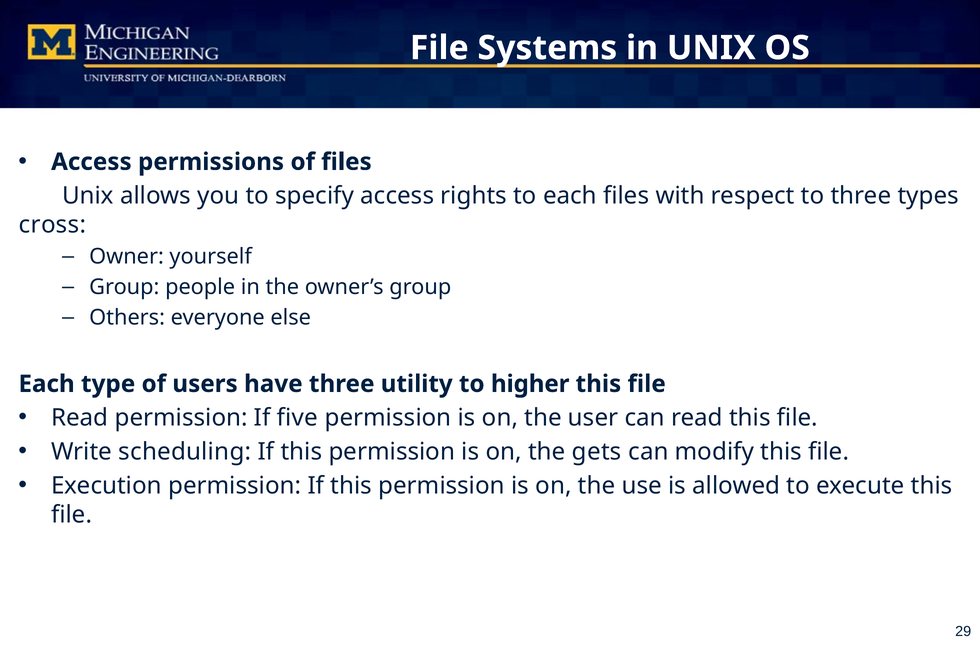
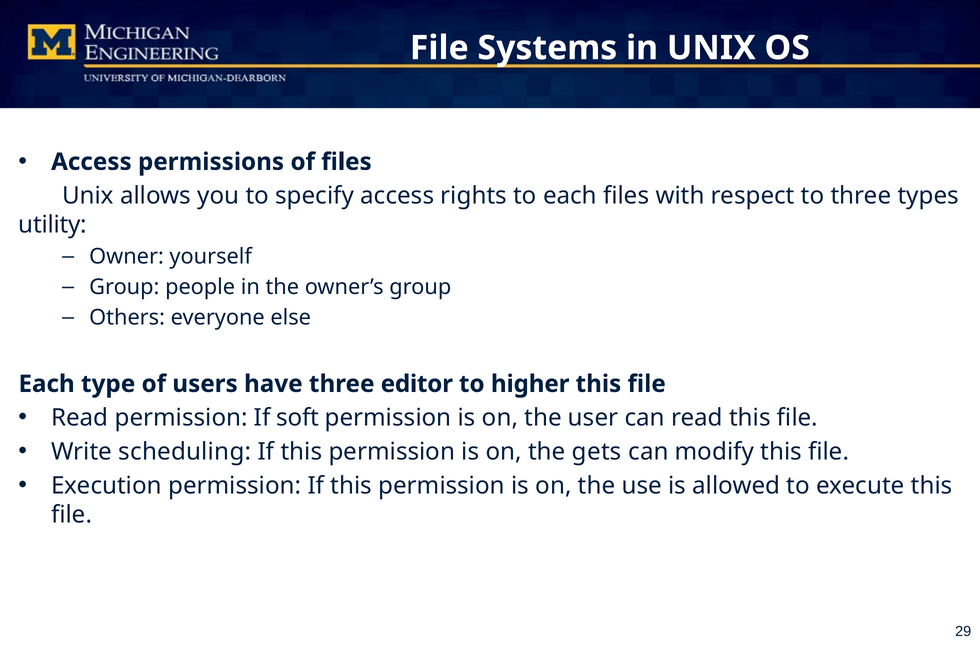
cross: cross -> utility
utility: utility -> editor
five: five -> soft
